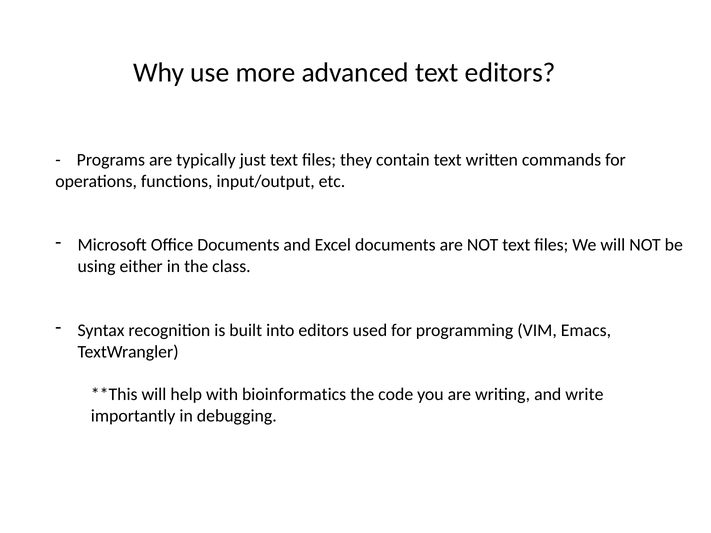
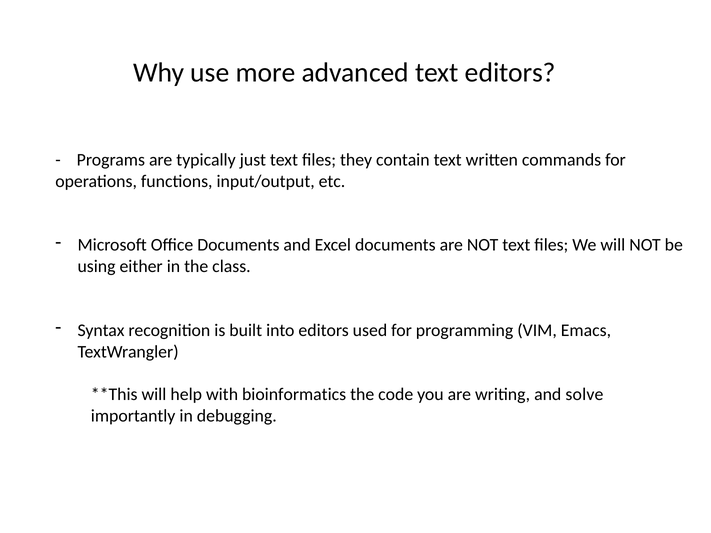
write: write -> solve
